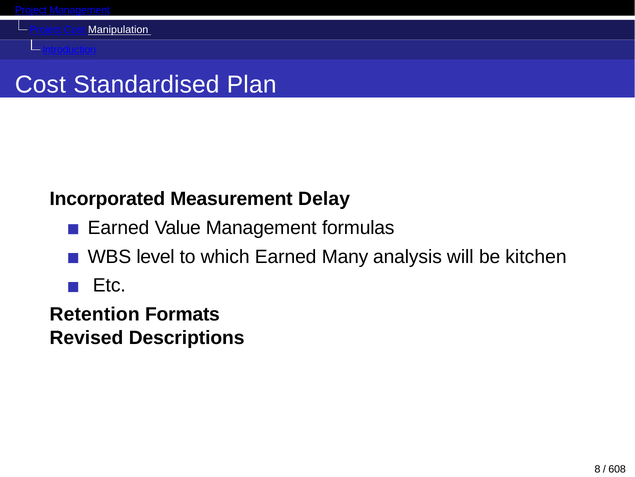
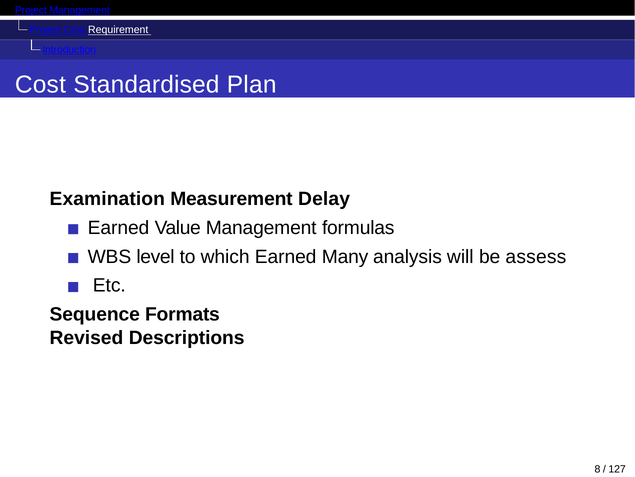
Manipulation: Manipulation -> Requirement
Incorporated: Incorporated -> Examination
kitchen: kitchen -> assess
Retention: Retention -> Sequence
608: 608 -> 127
